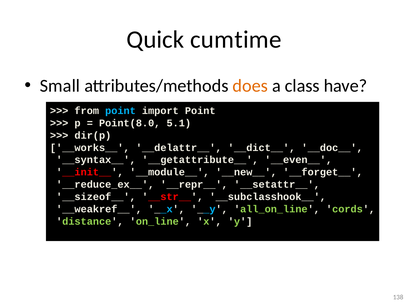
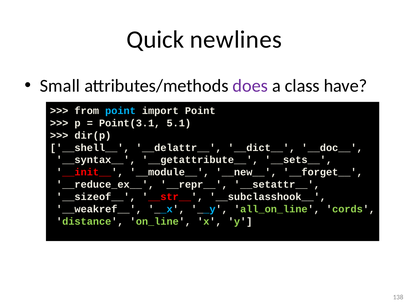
cumtime: cumtime -> newlines
does colour: orange -> purple
Point(8.0: Point(8.0 -> Point(3.1
__works__: __works__ -> __shell__
__even__: __even__ -> __sets__
